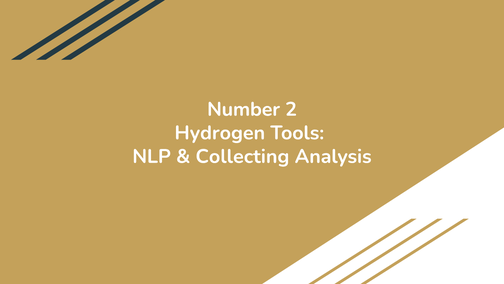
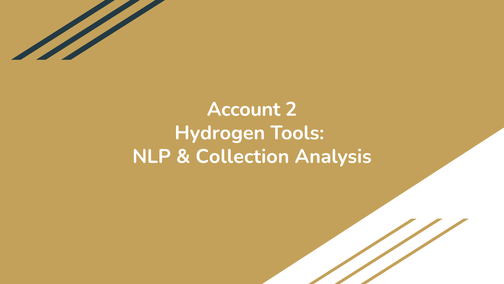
Number: Number -> Account
Collecting: Collecting -> Collection
